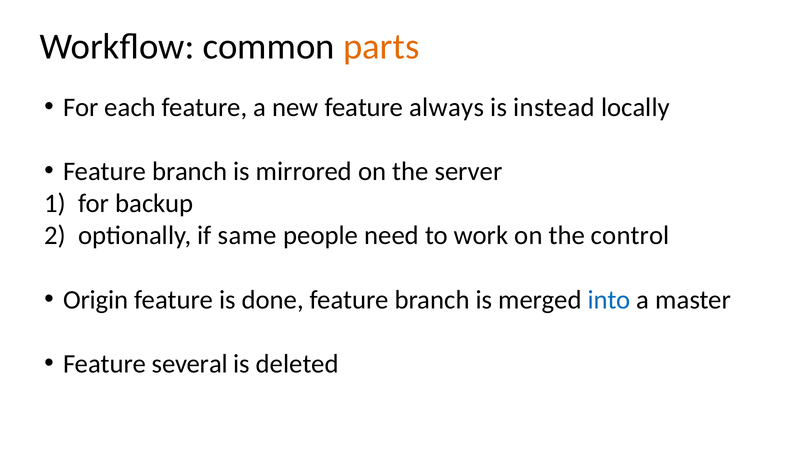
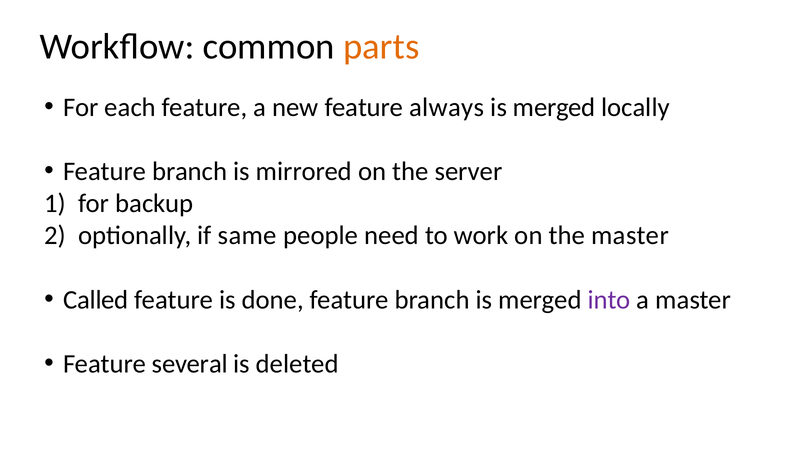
instead at (554, 107): instead -> merged
the control: control -> master
Origin: Origin -> Called
into colour: blue -> purple
